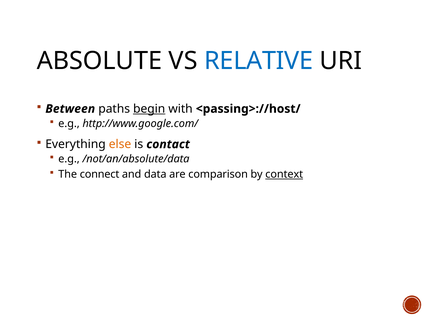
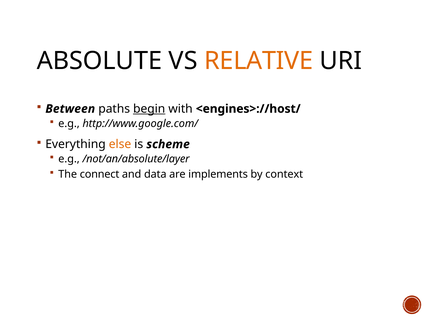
RELATIVE colour: blue -> orange
<passing>://host/: <passing>://host/ -> <engines>://host/
contact: contact -> scheme
/not/an/absolute/data: /not/an/absolute/data -> /not/an/absolute/layer
comparison: comparison -> implements
context underline: present -> none
